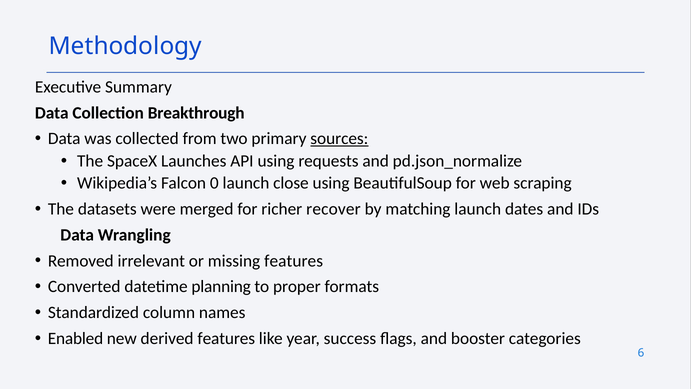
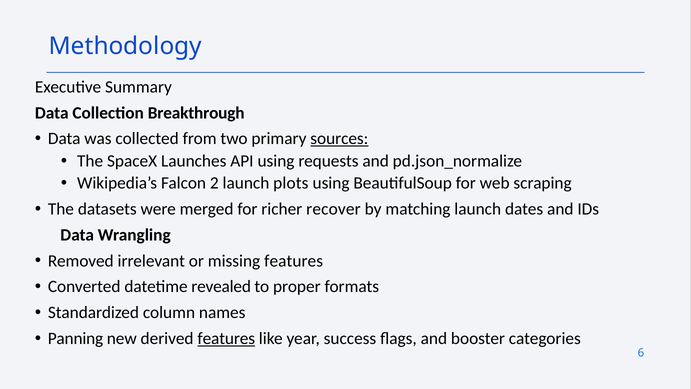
0: 0 -> 2
close: close -> plots
planning: planning -> revealed
Enabled: Enabled -> Panning
features at (226, 338) underline: none -> present
